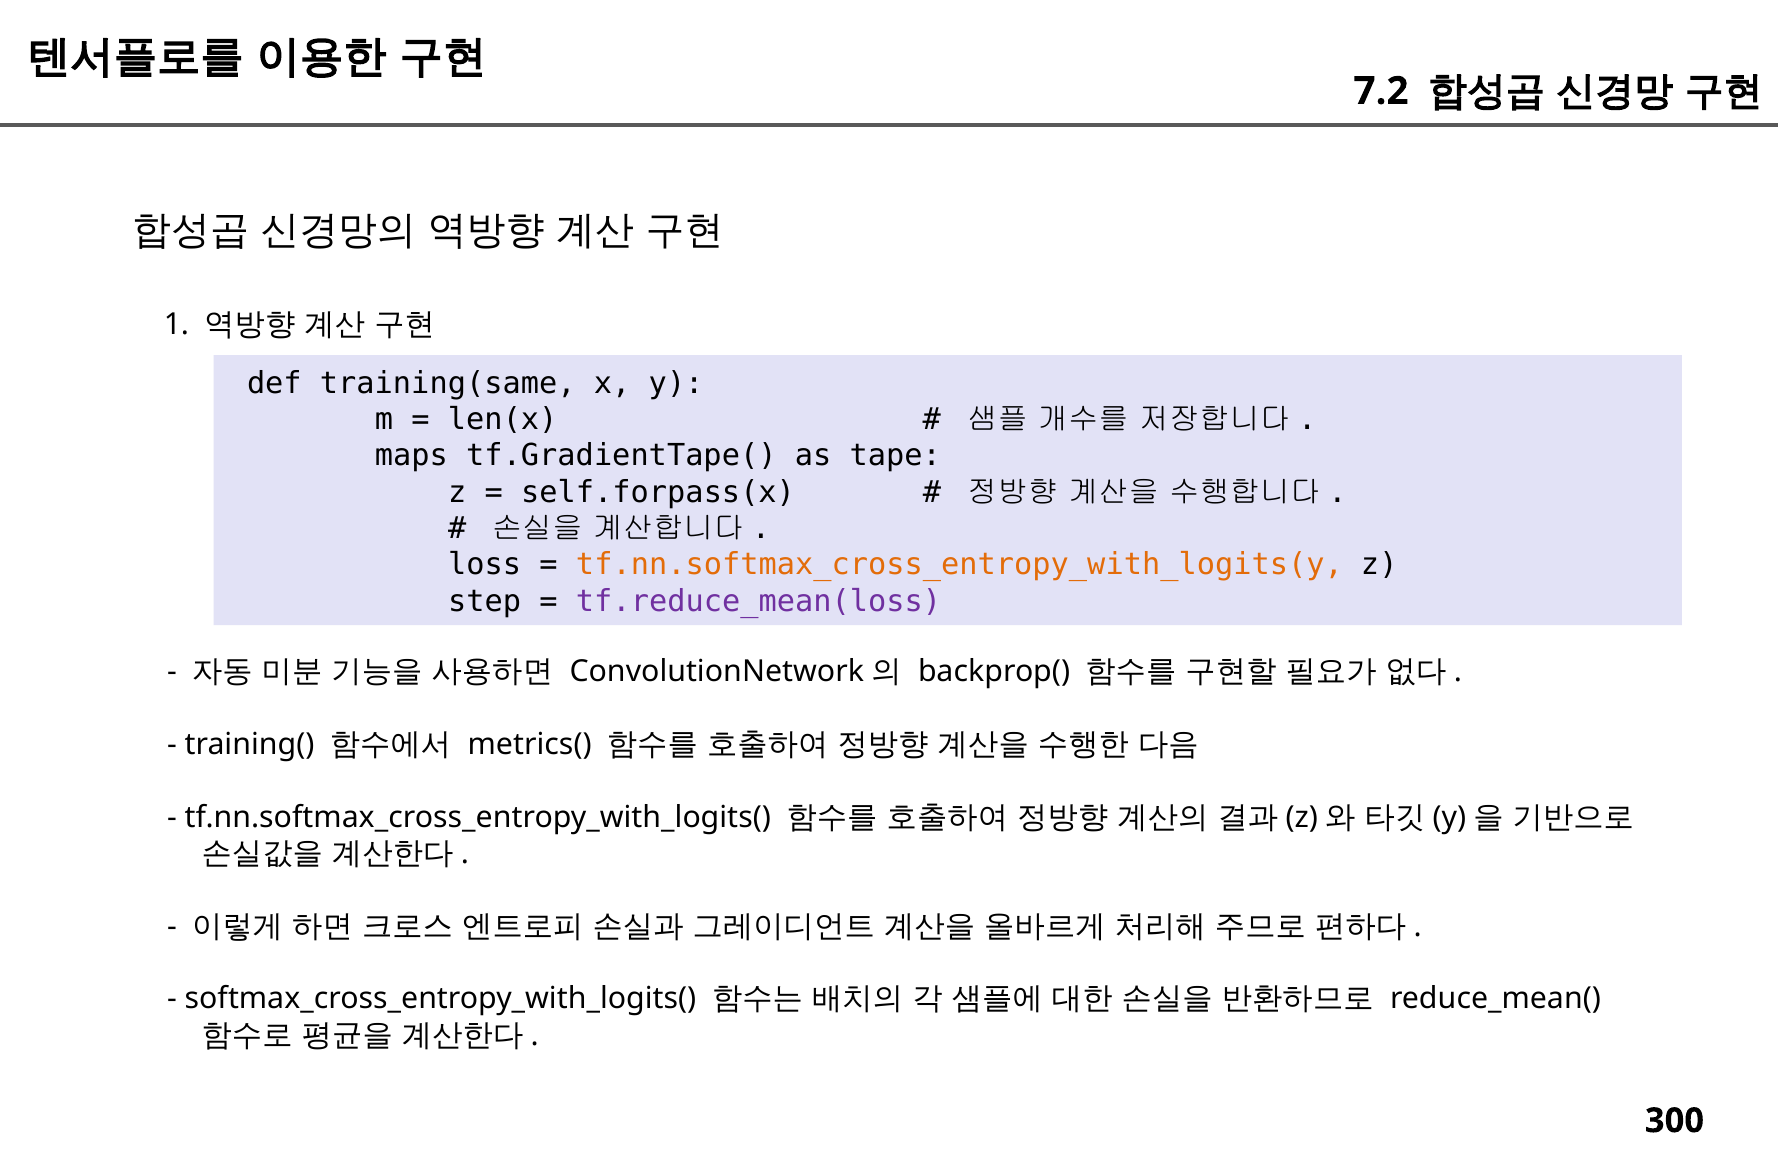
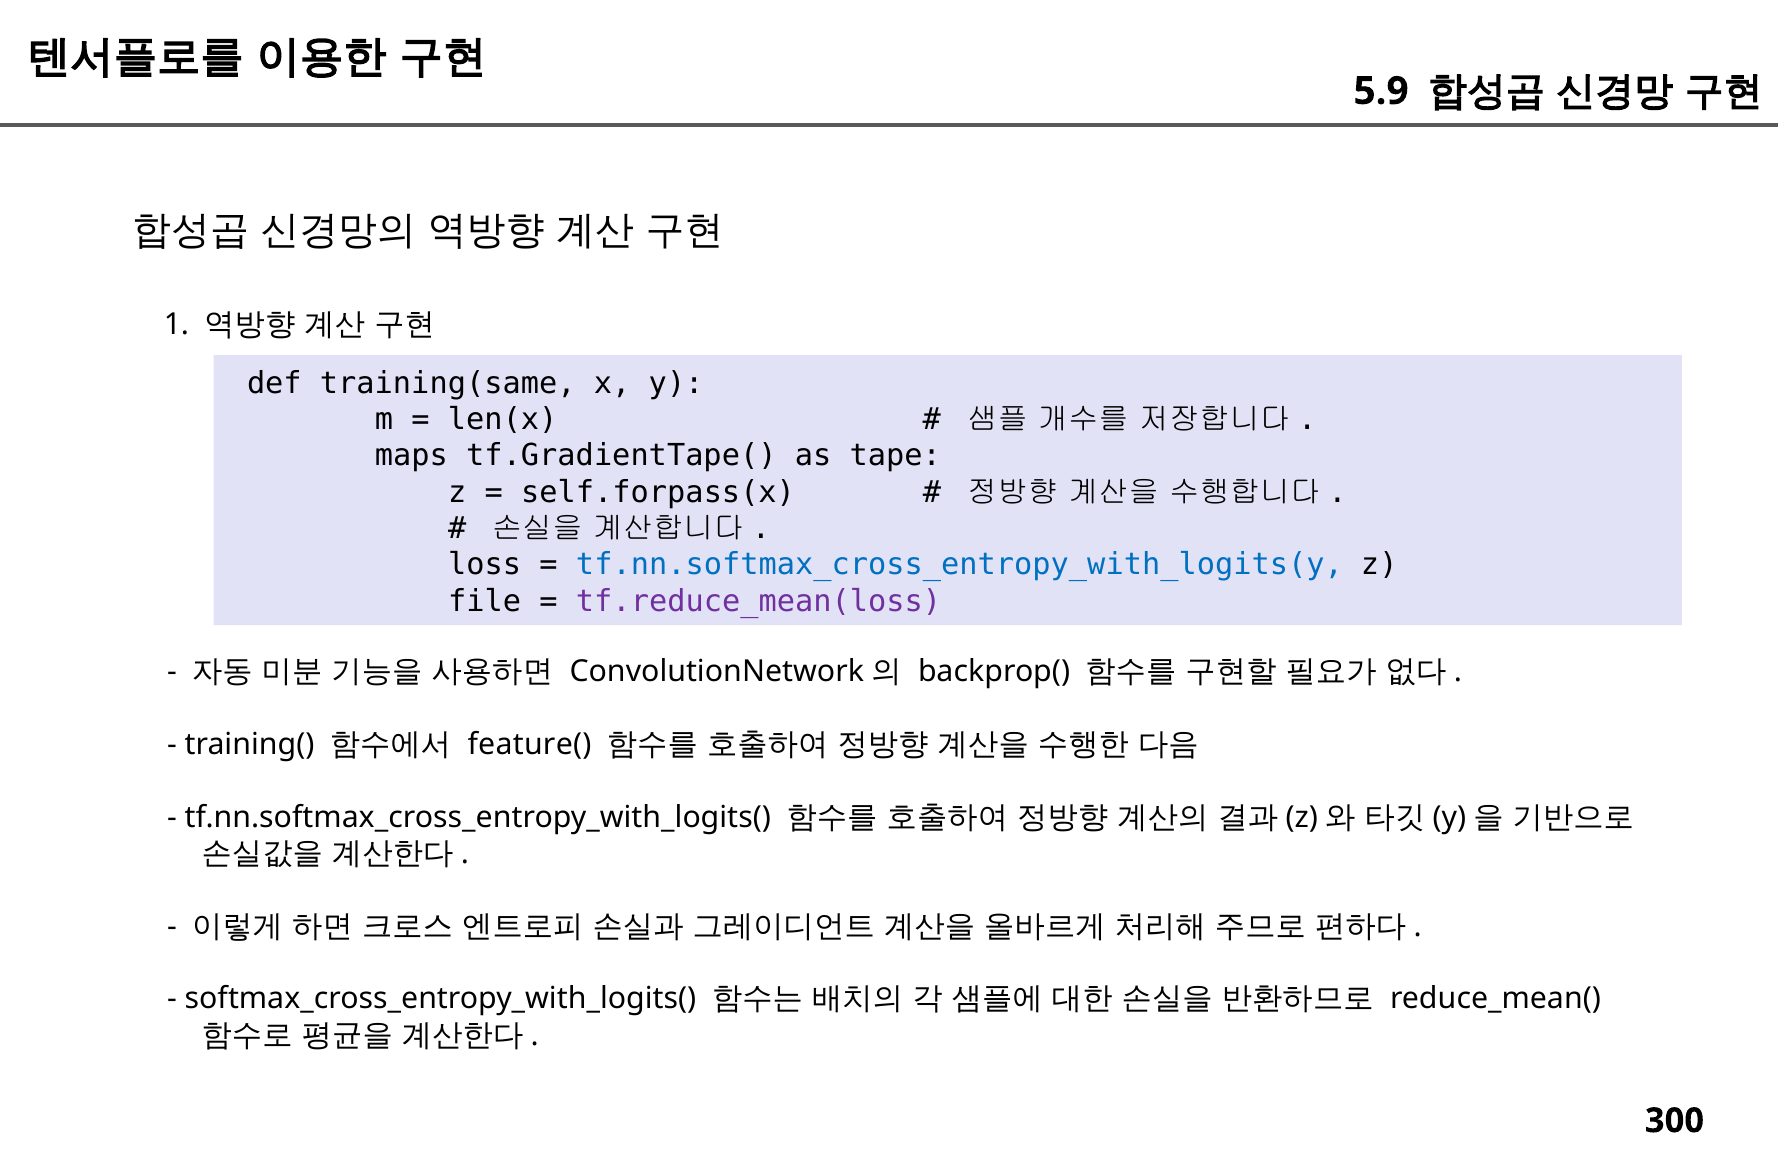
7.2: 7.2 -> 5.9
tf.nn.softmax_cross_entropy_with_logits(y colour: orange -> blue
step: step -> file
metrics(: metrics( -> feature(
